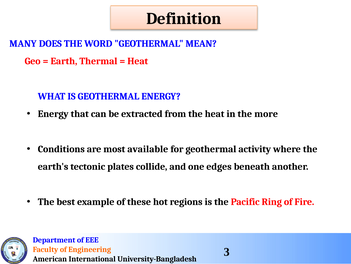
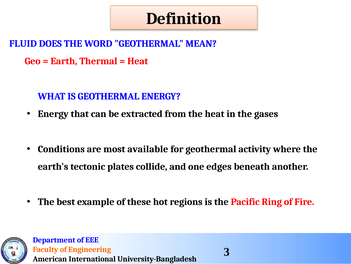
MANY: MANY -> FLUID
more: more -> gases
